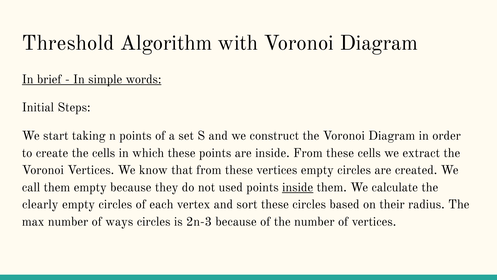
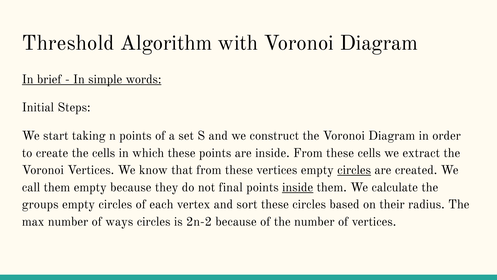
circles at (354, 170) underline: none -> present
used: used -> final
clearly: clearly -> groups
2n-3: 2n-3 -> 2n-2
